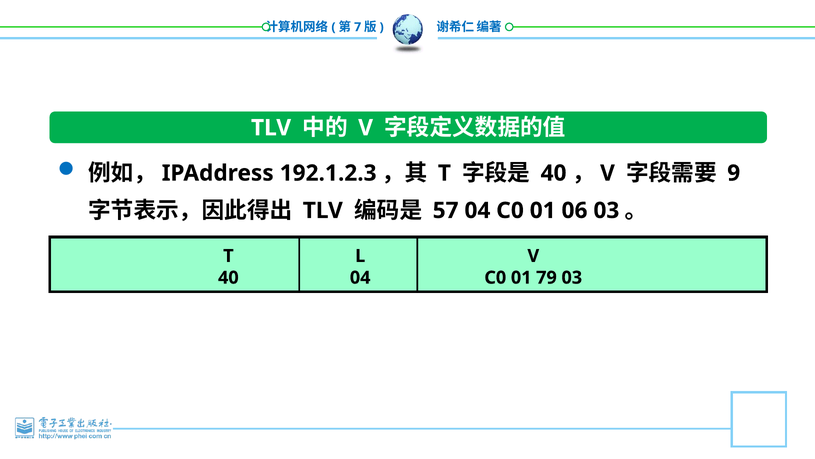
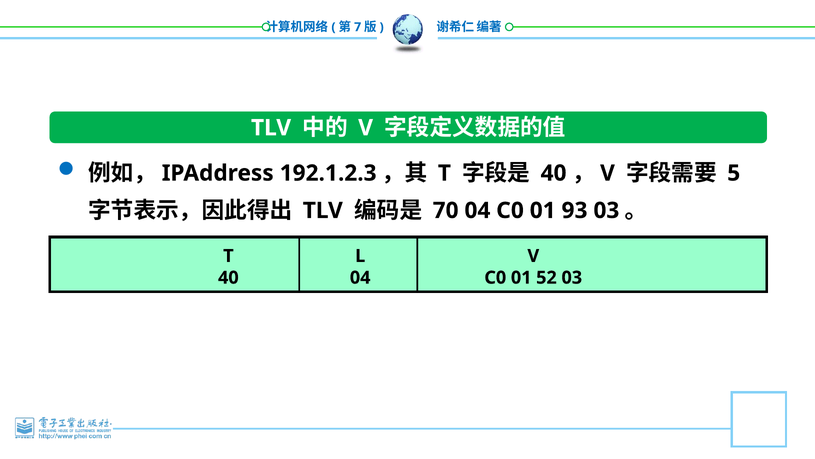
9: 9 -> 5
57: 57 -> 70
06: 06 -> 93
79: 79 -> 52
